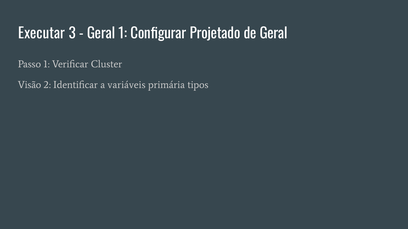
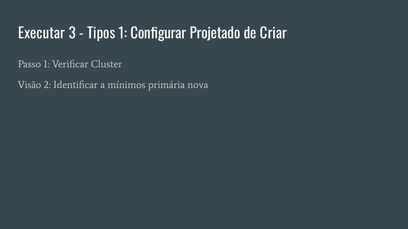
Geral at (101, 34): Geral -> Tipos
de Geral: Geral -> Criar
variáveis: variáveis -> mínimos
tipos: tipos -> nova
